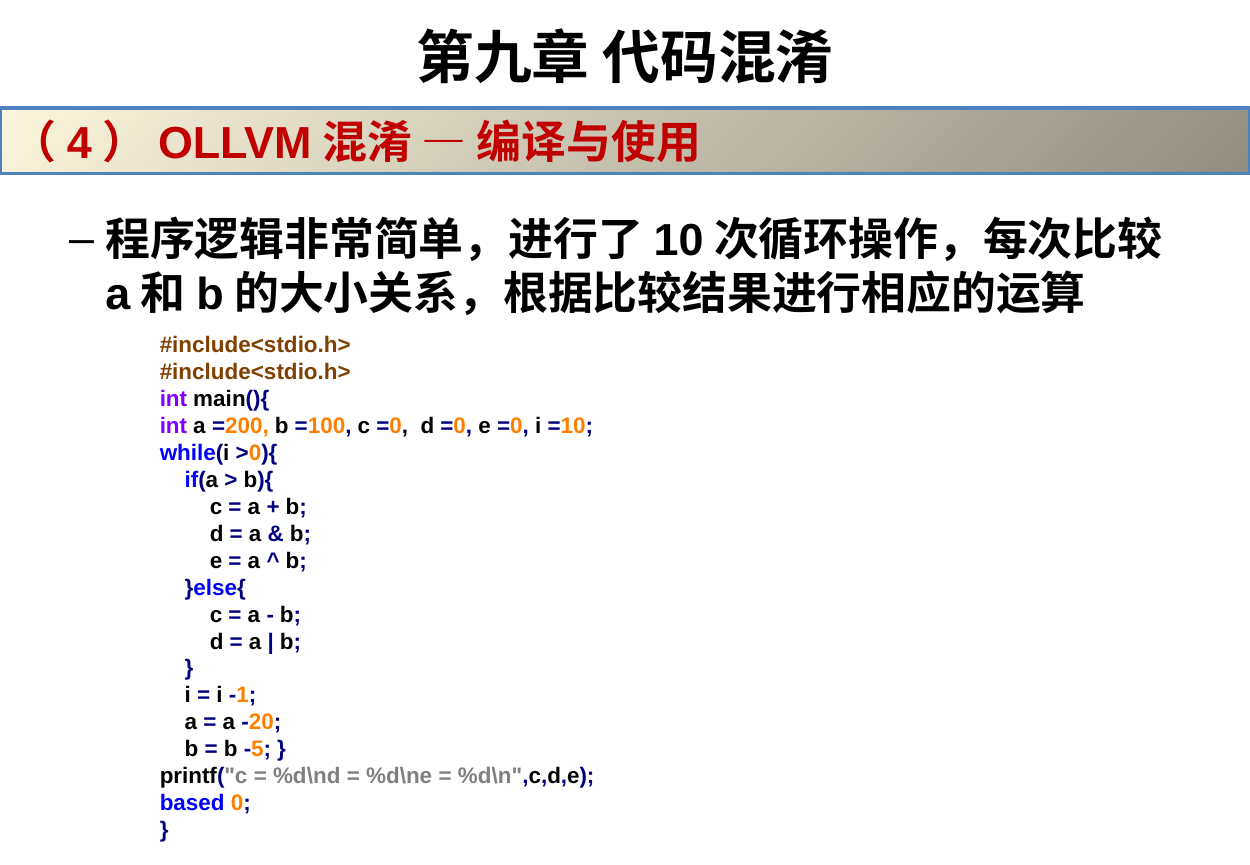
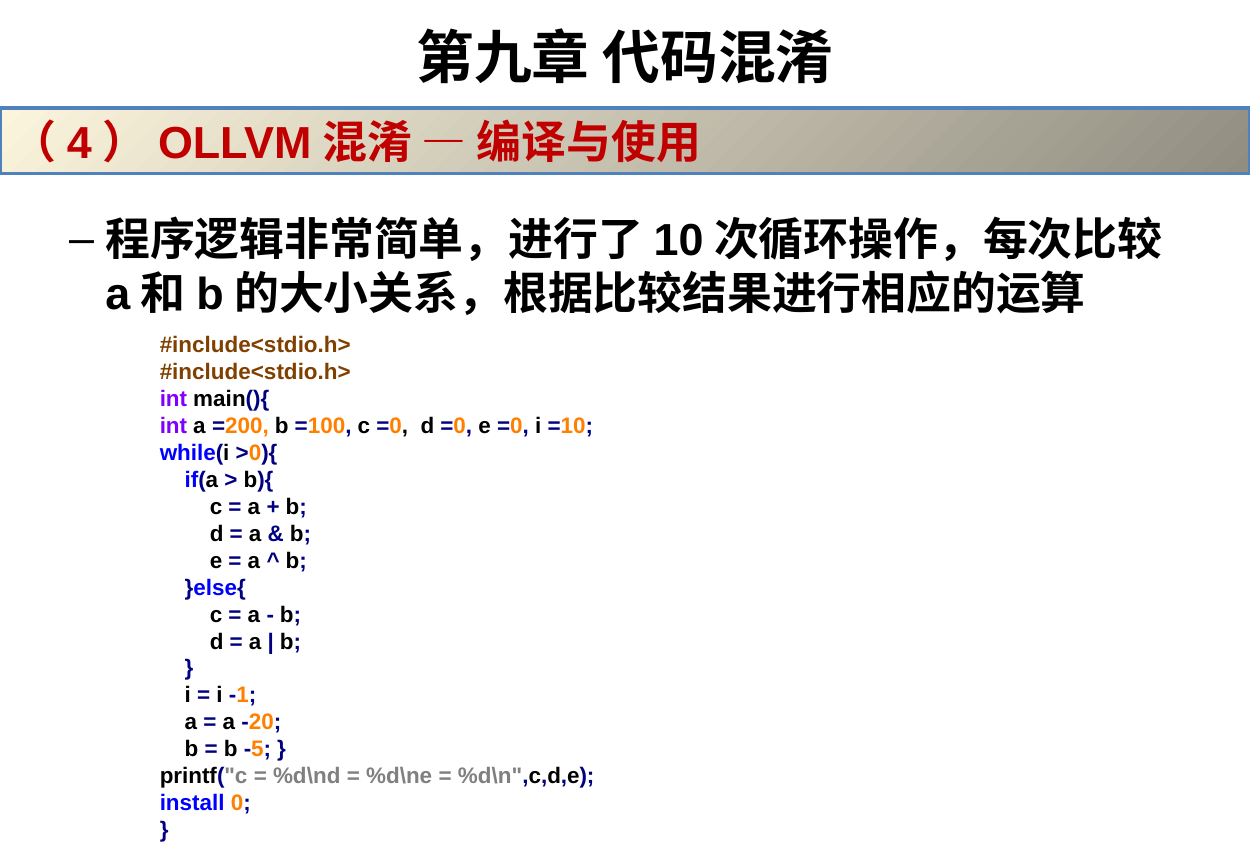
based: based -> install
